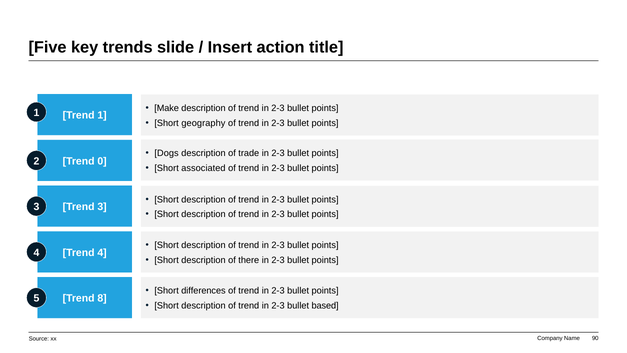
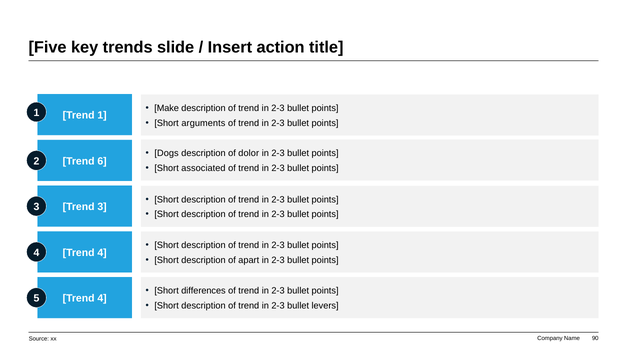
geography: geography -> arguments
trade: trade -> dolor
0: 0 -> 6
there: there -> apart
8 at (102, 298): 8 -> 4
based: based -> levers
